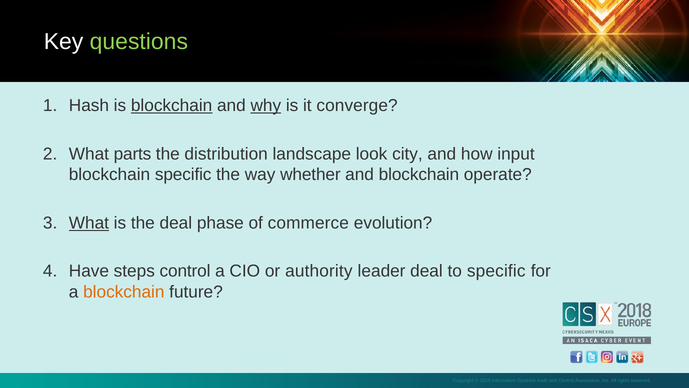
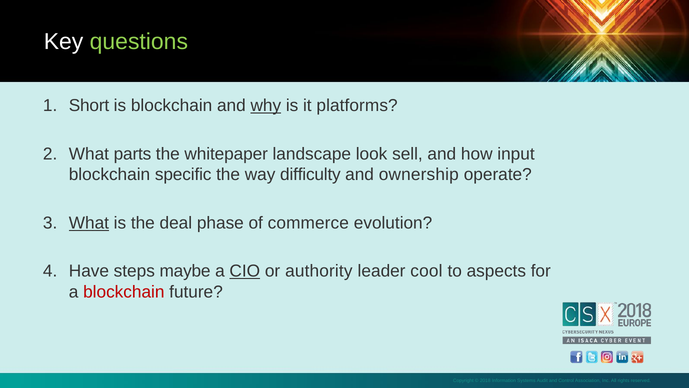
Hash: Hash -> Short
blockchain at (172, 106) underline: present -> none
converge: converge -> platforms
distribution: distribution -> whitepaper
city: city -> sell
whether: whether -> difficulty
and blockchain: blockchain -> ownership
steps control: control -> maybe
CIO underline: none -> present
leader deal: deal -> cool
to specific: specific -> aspects
blockchain at (124, 292) colour: orange -> red
